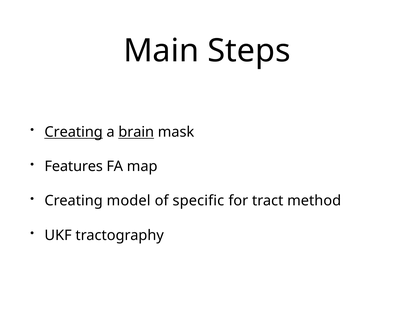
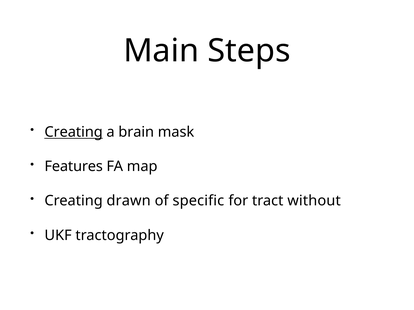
brain underline: present -> none
model: model -> drawn
method: method -> without
